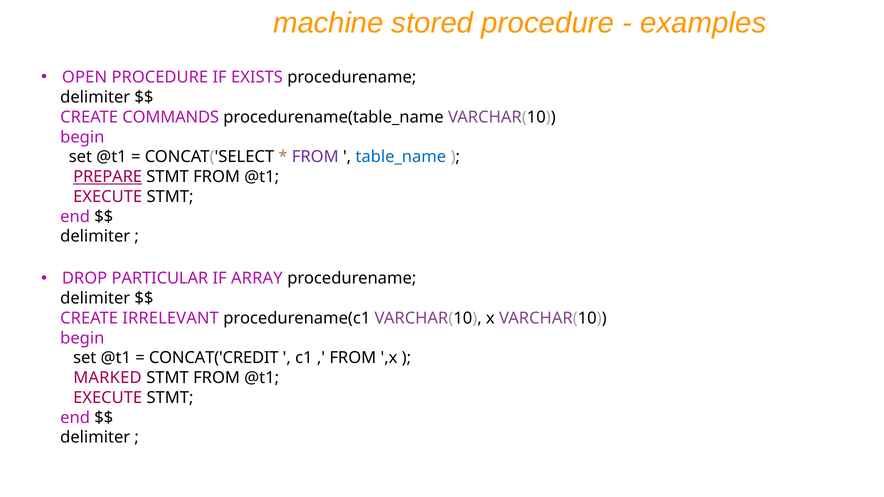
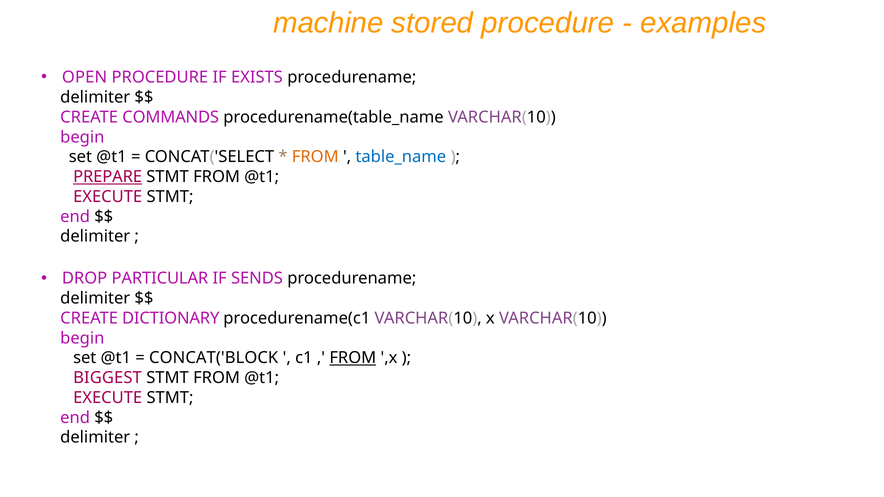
FROM at (315, 157) colour: purple -> orange
ARRAY: ARRAY -> SENDS
IRRELEVANT: IRRELEVANT -> DICTIONARY
CONCAT('CREDIT: CONCAT('CREDIT -> CONCAT('BLOCK
FROM at (353, 358) underline: none -> present
MARKED: MARKED -> BIGGEST
